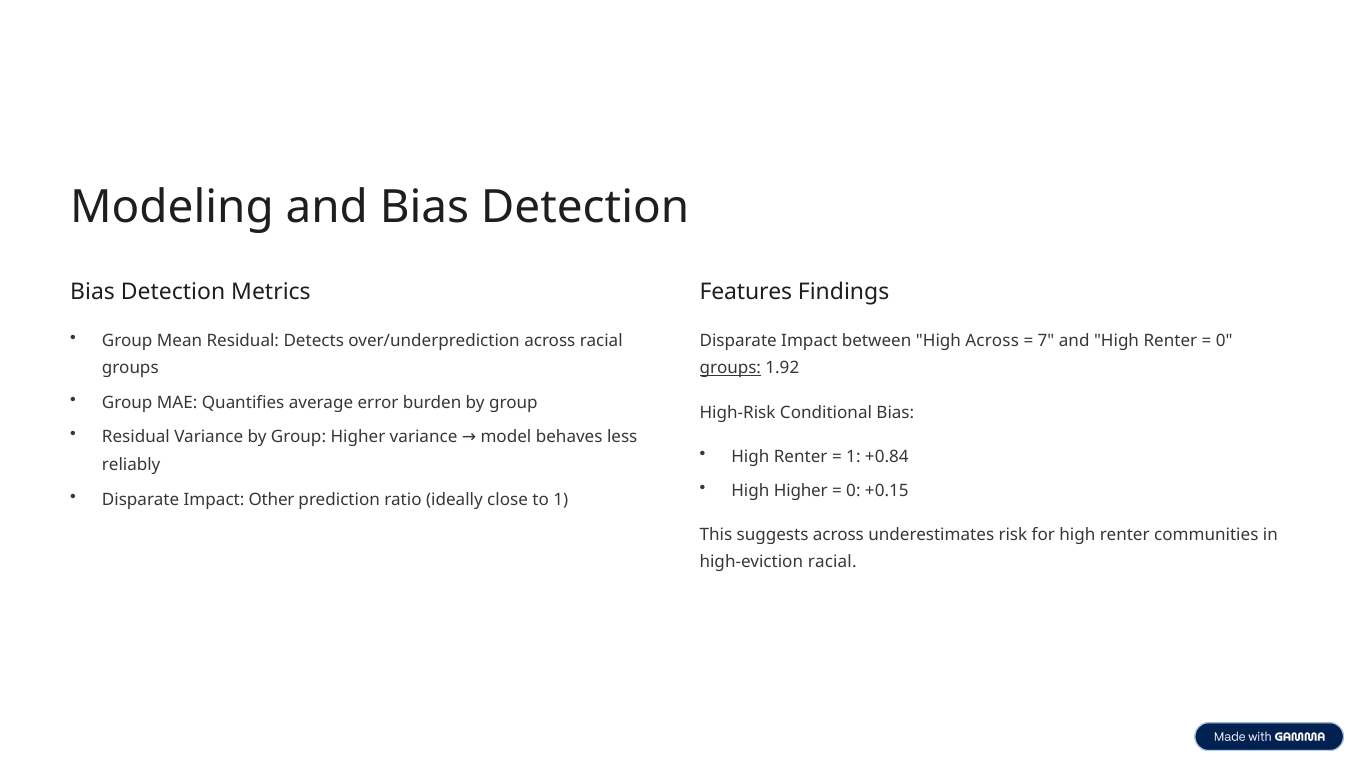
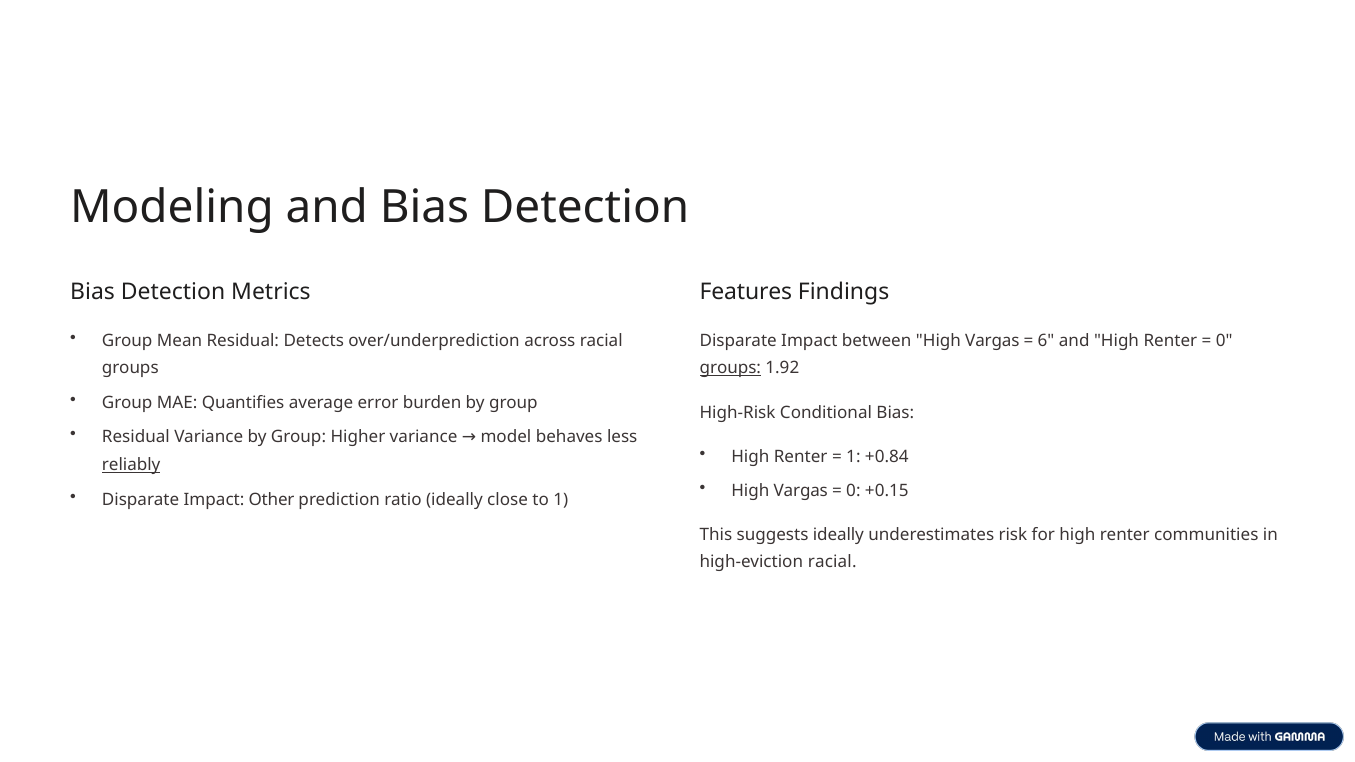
between High Across: Across -> Vargas
7: 7 -> 6
reliably underline: none -> present
Higher at (801, 491): Higher -> Vargas
suggests across: across -> ideally
